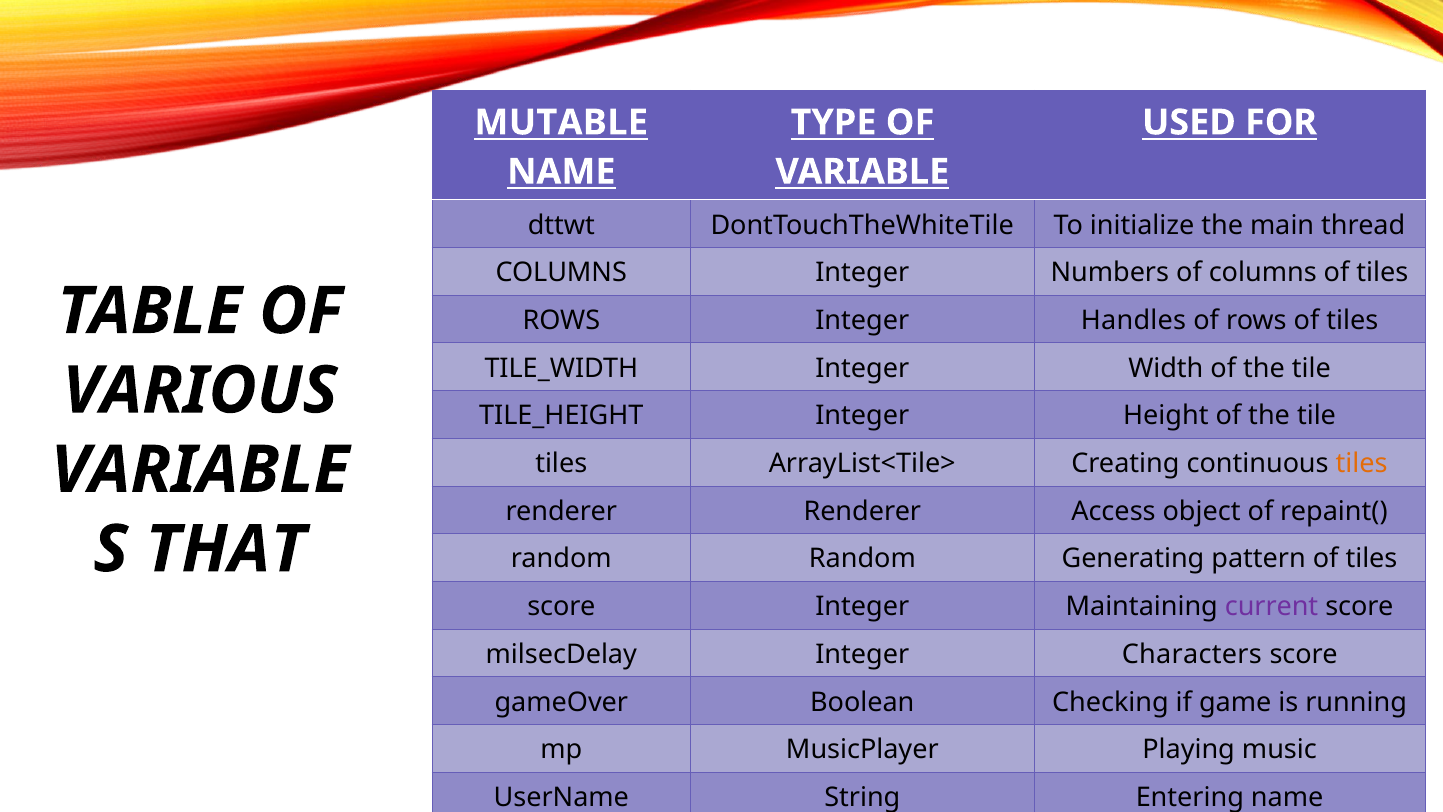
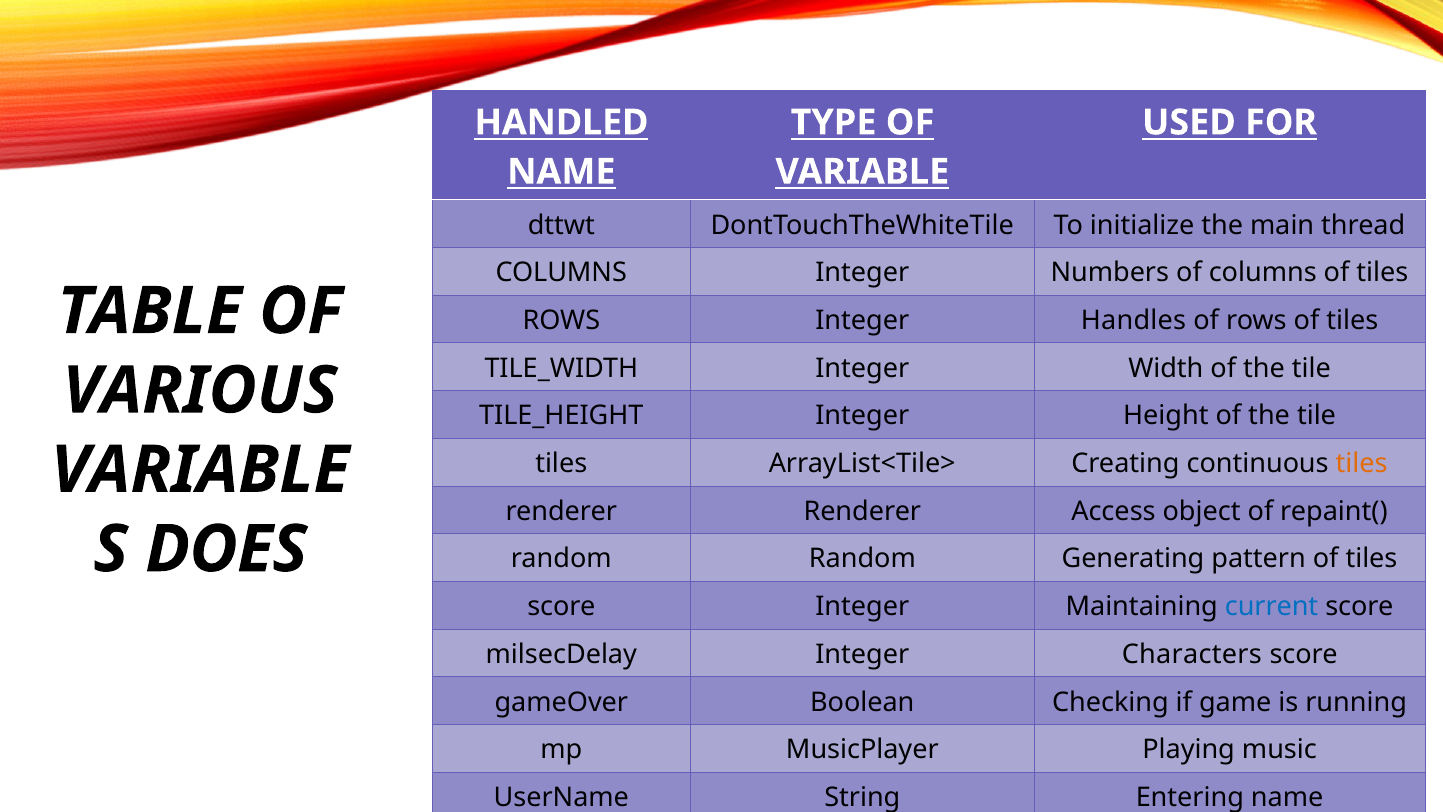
MUTABLE: MUTABLE -> HANDLED
THAT: THAT -> DOES
current colour: purple -> blue
